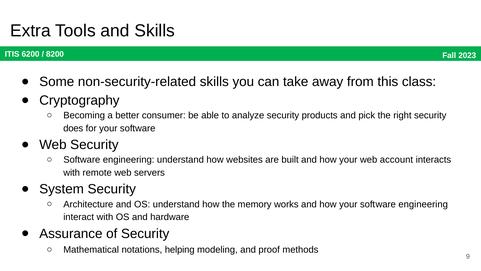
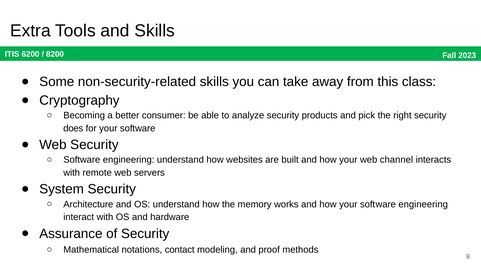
account: account -> channel
helping: helping -> contact
